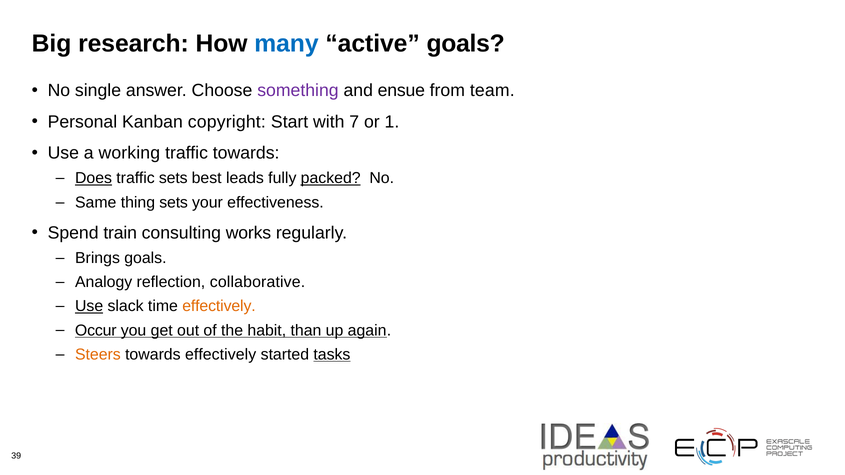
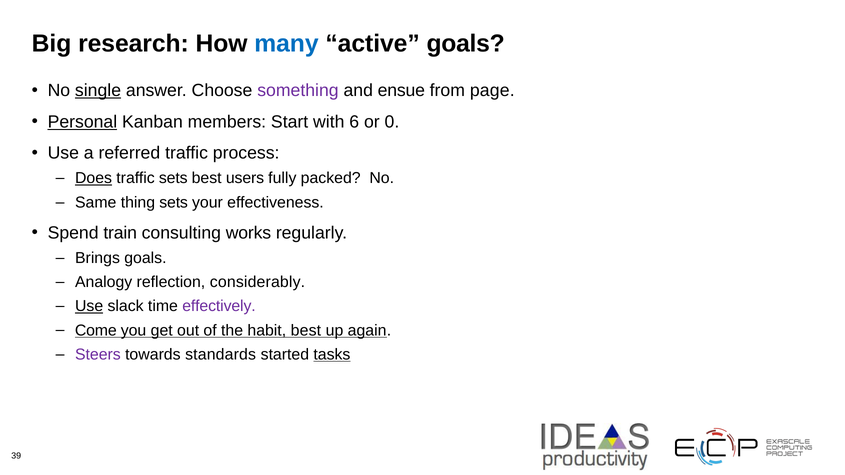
single underline: none -> present
team: team -> page
Personal underline: none -> present
copyright: copyright -> members
7: 7 -> 6
1: 1 -> 0
working: working -> referred
traffic towards: towards -> process
leads: leads -> users
packed underline: present -> none
collaborative: collaborative -> considerably
effectively at (219, 306) colour: orange -> purple
Occur: Occur -> Come
habit than: than -> best
Steers colour: orange -> purple
towards effectively: effectively -> standards
